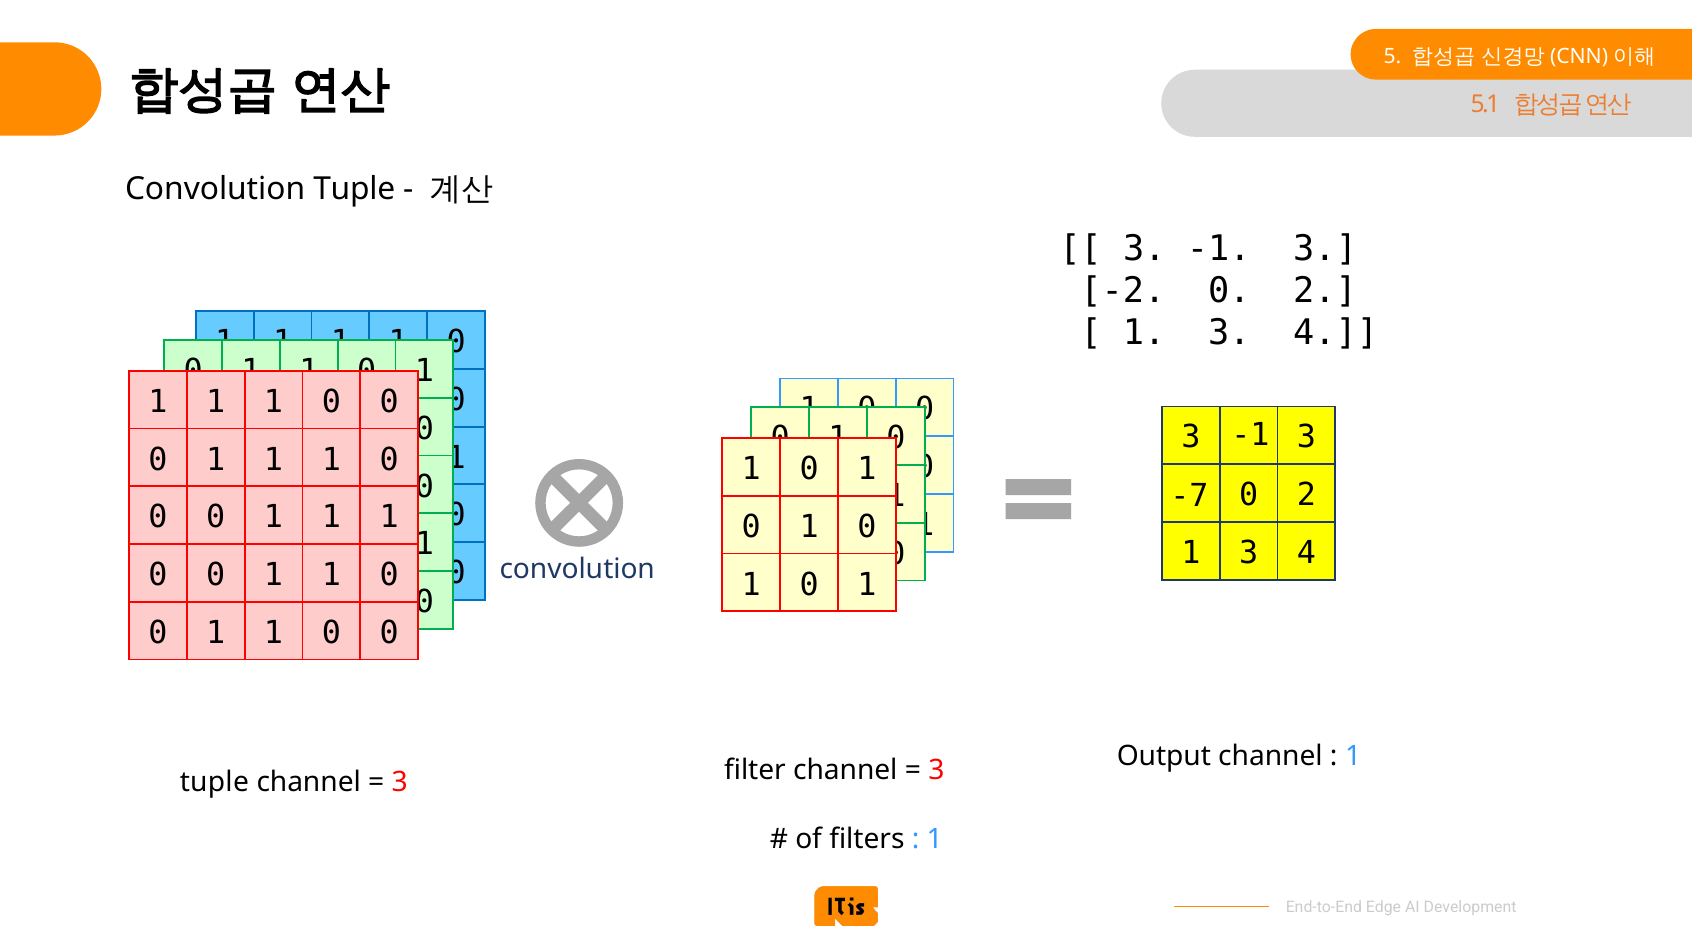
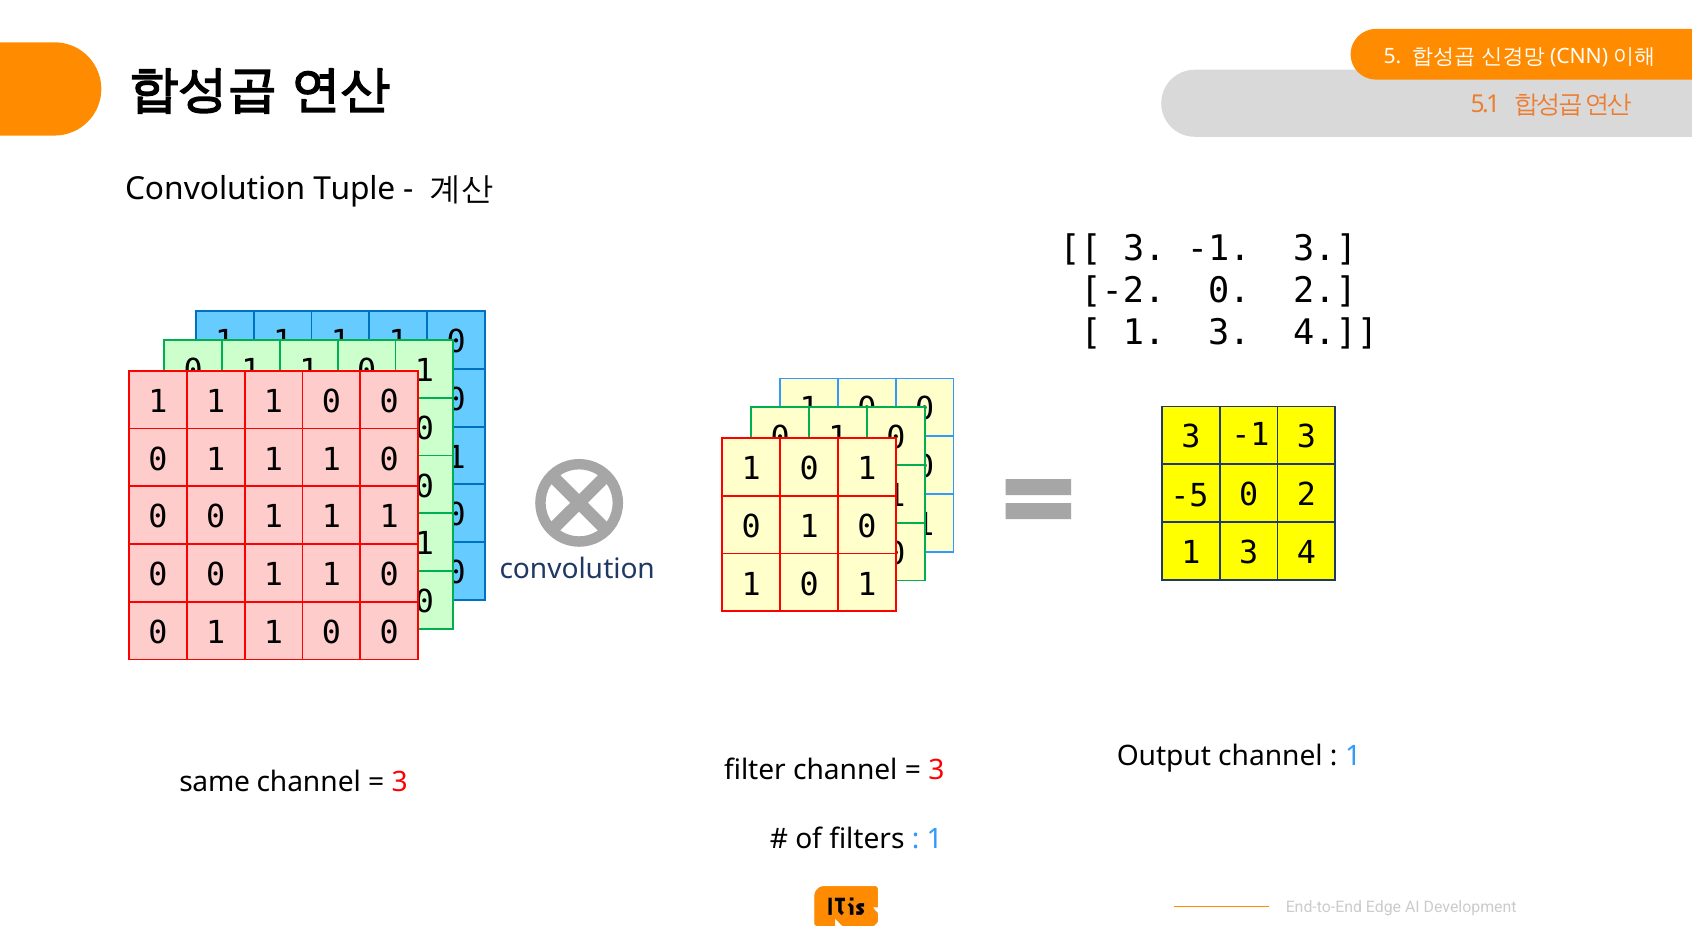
-7: -7 -> -5
tuple at (214, 783): tuple -> same
